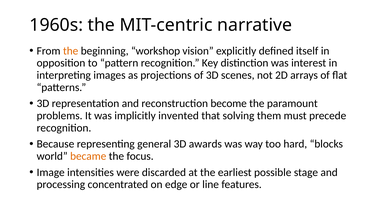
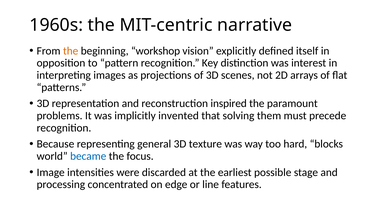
become: become -> inspired
awards: awards -> texture
became colour: orange -> blue
